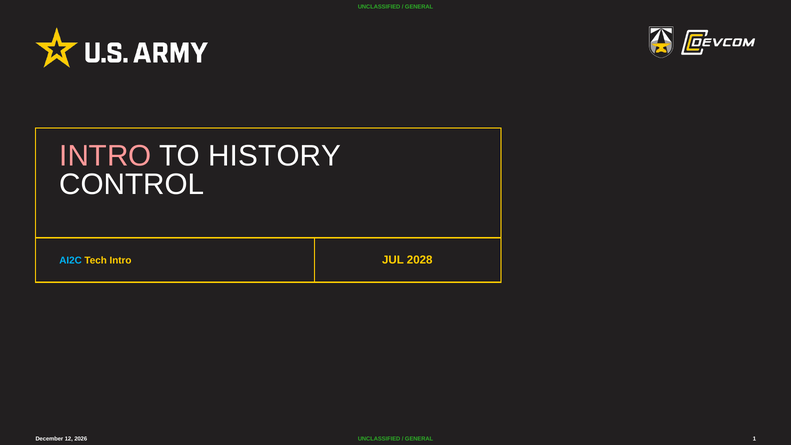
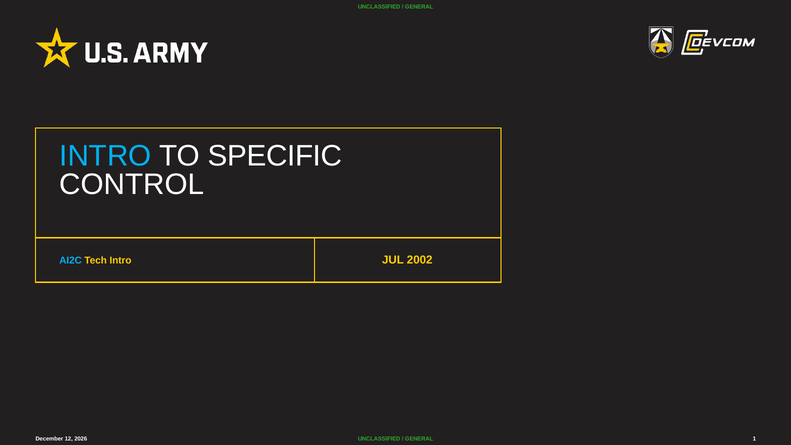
INTRO at (105, 156) colour: pink -> light blue
HISTORY: HISTORY -> SPECIFIC
2028: 2028 -> 2002
